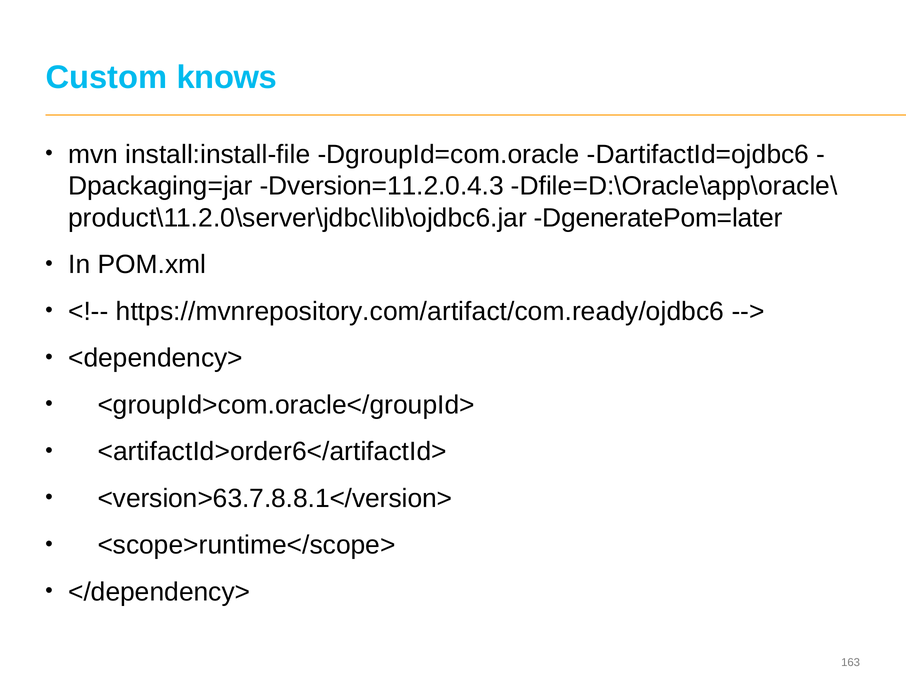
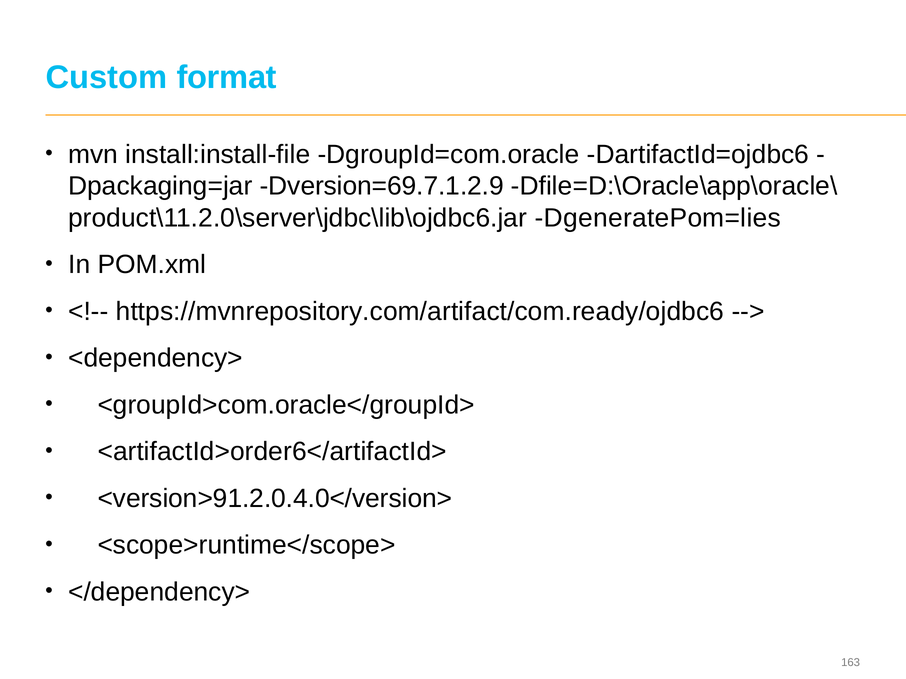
knows: knows -> format
Dversion=11.2.0.4.3: Dversion=11.2.0.4.3 -> Dversion=69.7.1.2.9
DgeneratePom=later: DgeneratePom=later -> DgeneratePom=lies
<version>63.7.8.8.1</version>: <version>63.7.8.8.1</version> -> <version>91.2.0.4.0</version>
